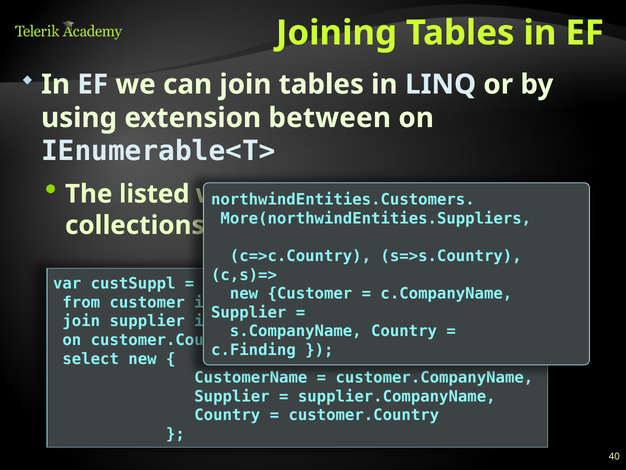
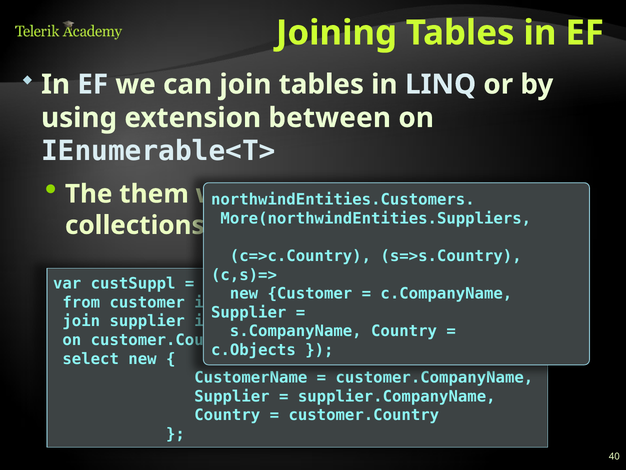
listed: listed -> them
c.Finding: c.Finding -> c.Objects
